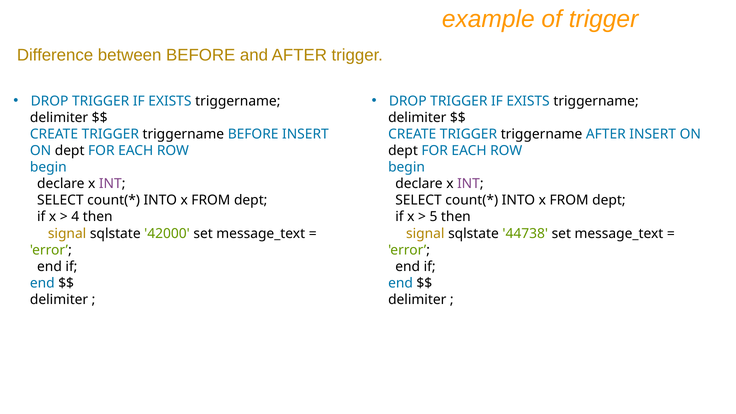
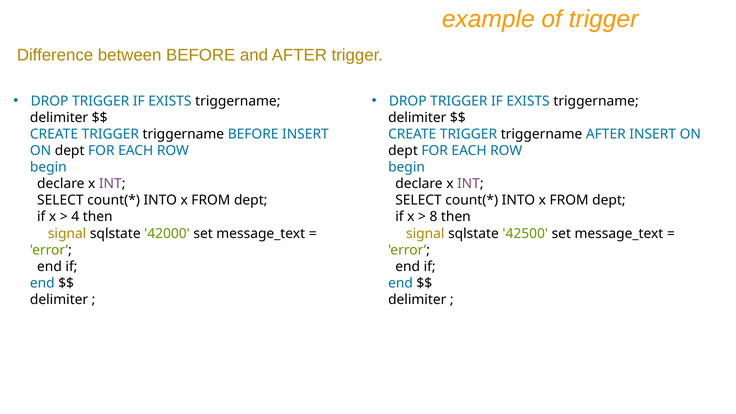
5: 5 -> 8
44738: 44738 -> 42500
